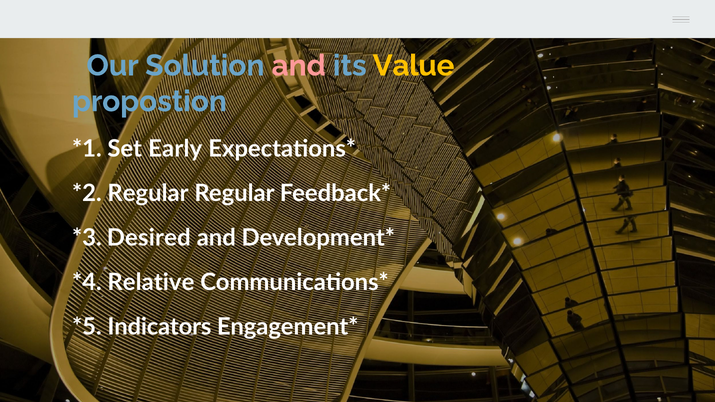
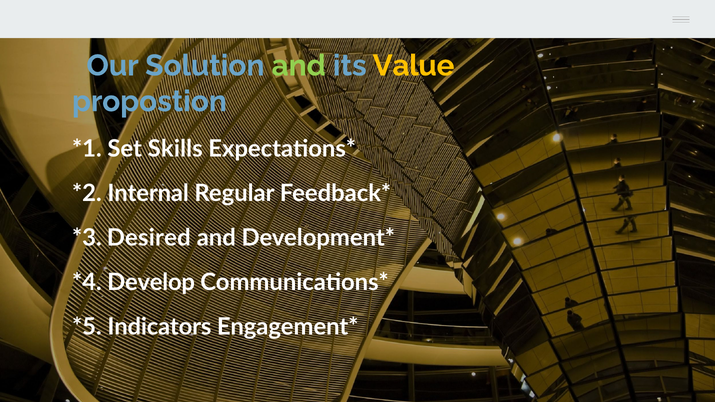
and at (299, 66) colour: pink -> light green
Early: Early -> Skills
Regular at (148, 194): Regular -> Internal
Relative: Relative -> Develop
